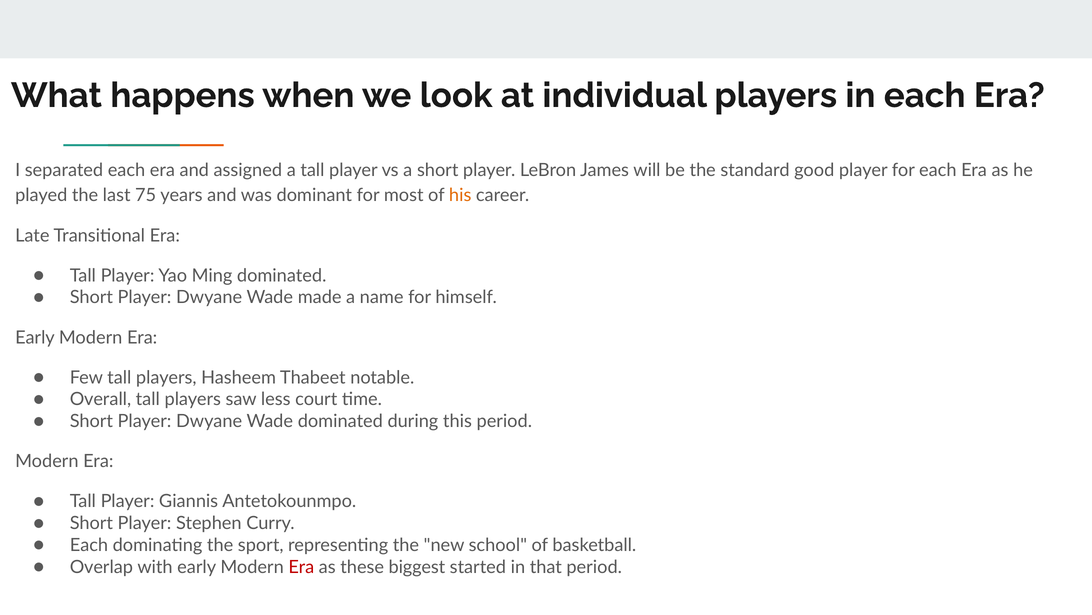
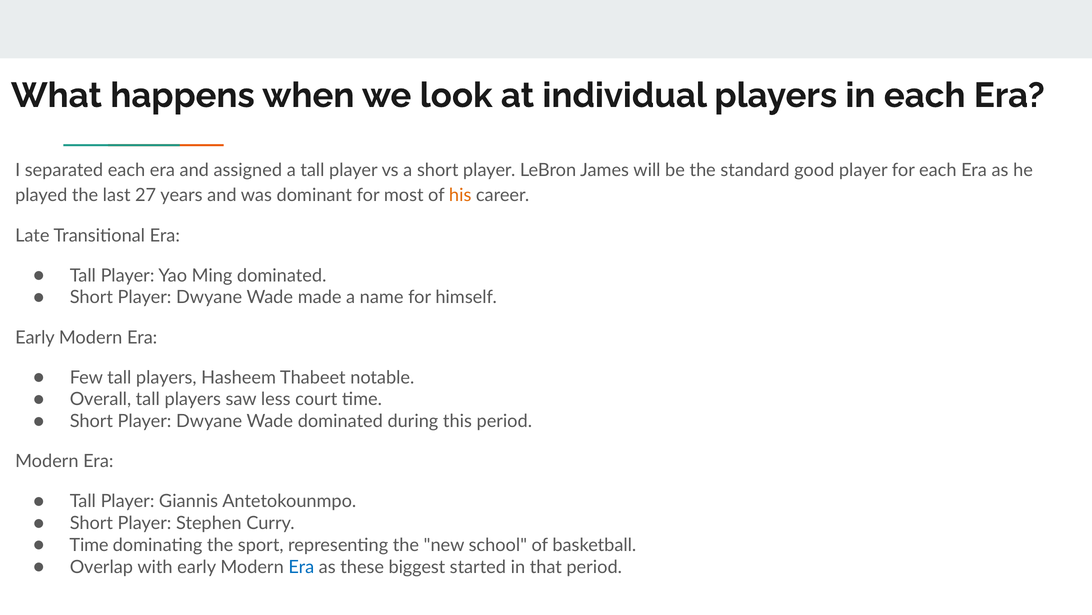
75: 75 -> 27
Each at (89, 545): Each -> Time
Era at (301, 566) colour: red -> blue
